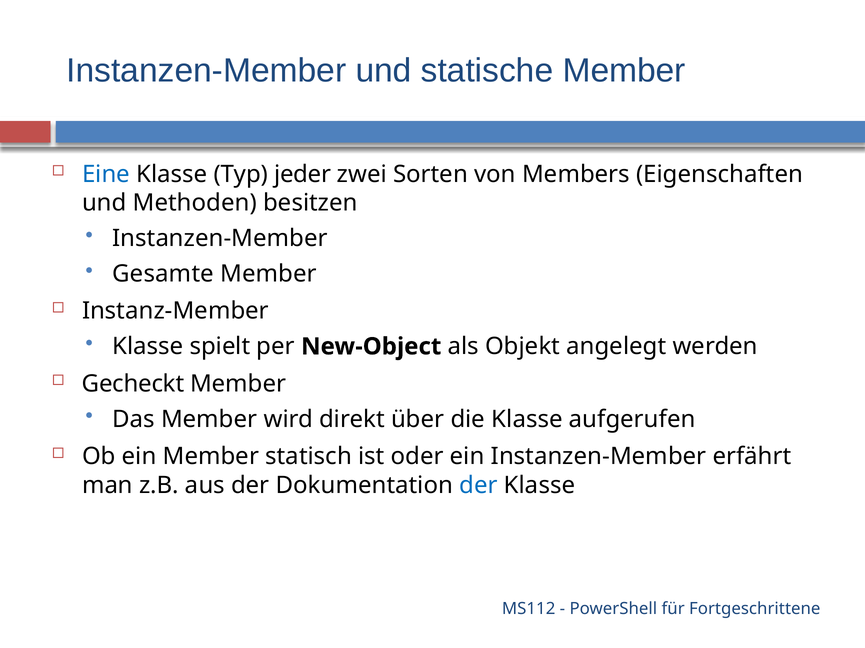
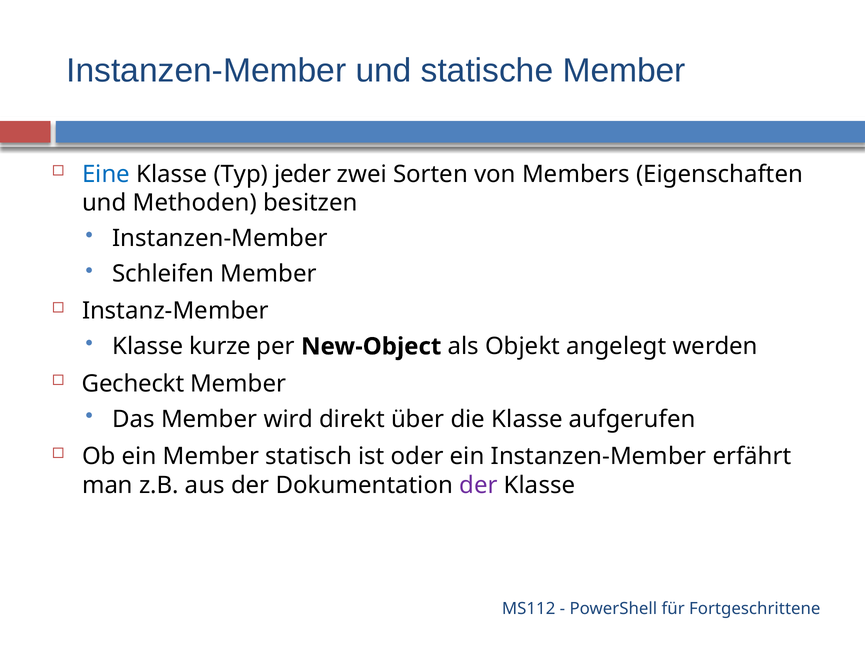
Gesamte: Gesamte -> Schleifen
spielt: spielt -> kurze
der at (479, 486) colour: blue -> purple
